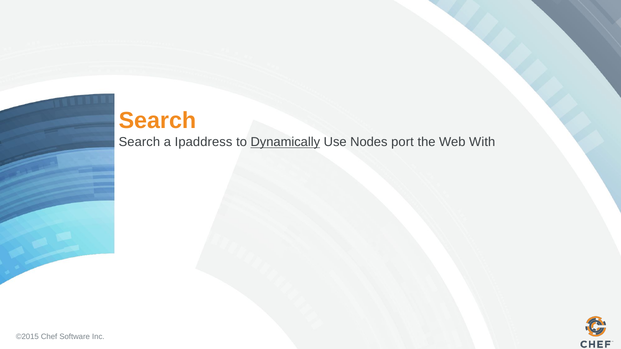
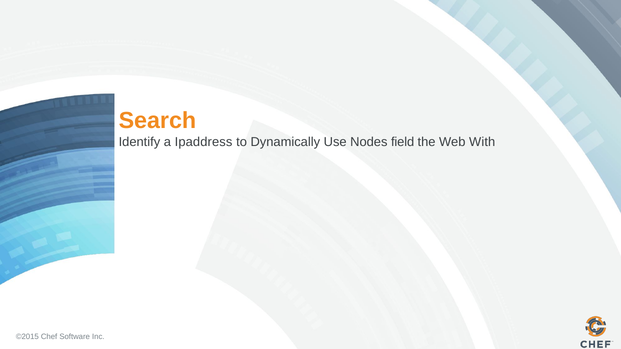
Search at (139, 142): Search -> Identify
Dynamically underline: present -> none
port: port -> field
